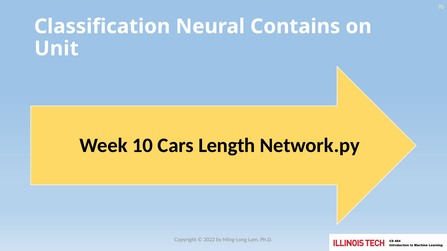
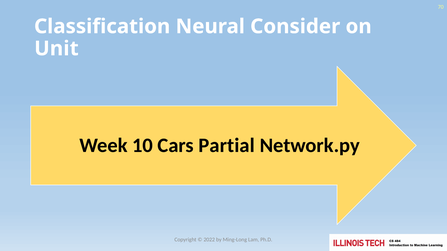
Contains: Contains -> Consider
Length: Length -> Partial
